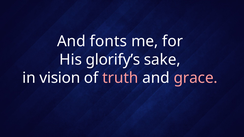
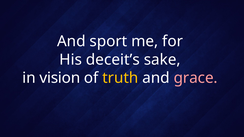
fonts: fonts -> sport
glorify’s: glorify’s -> deceit’s
truth colour: pink -> yellow
